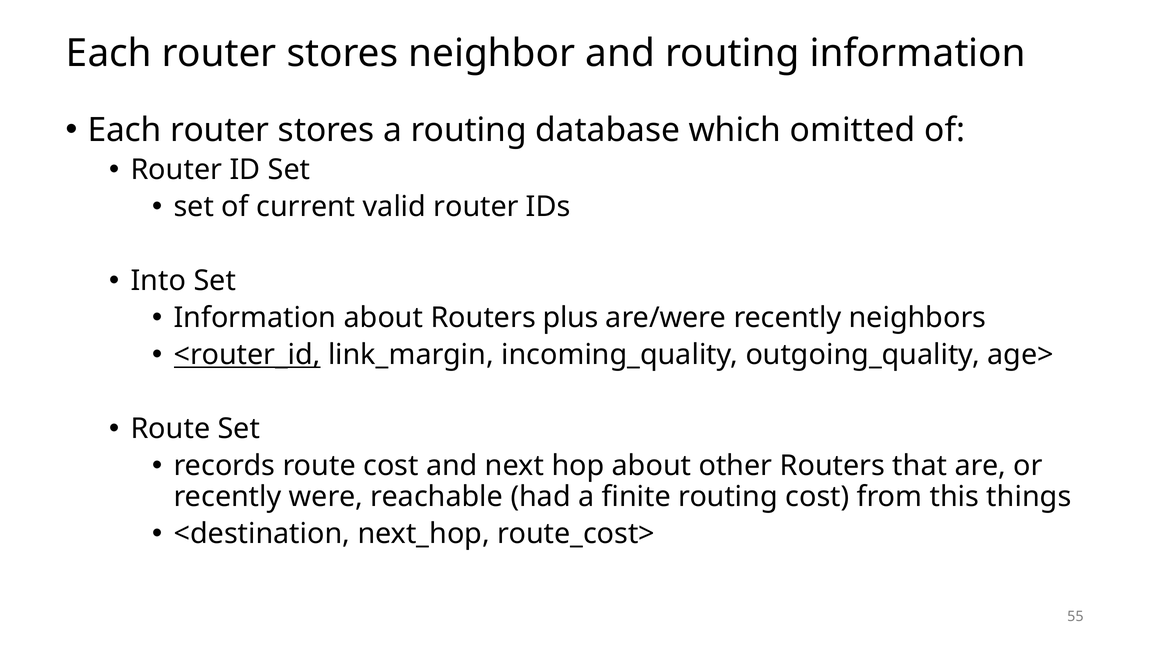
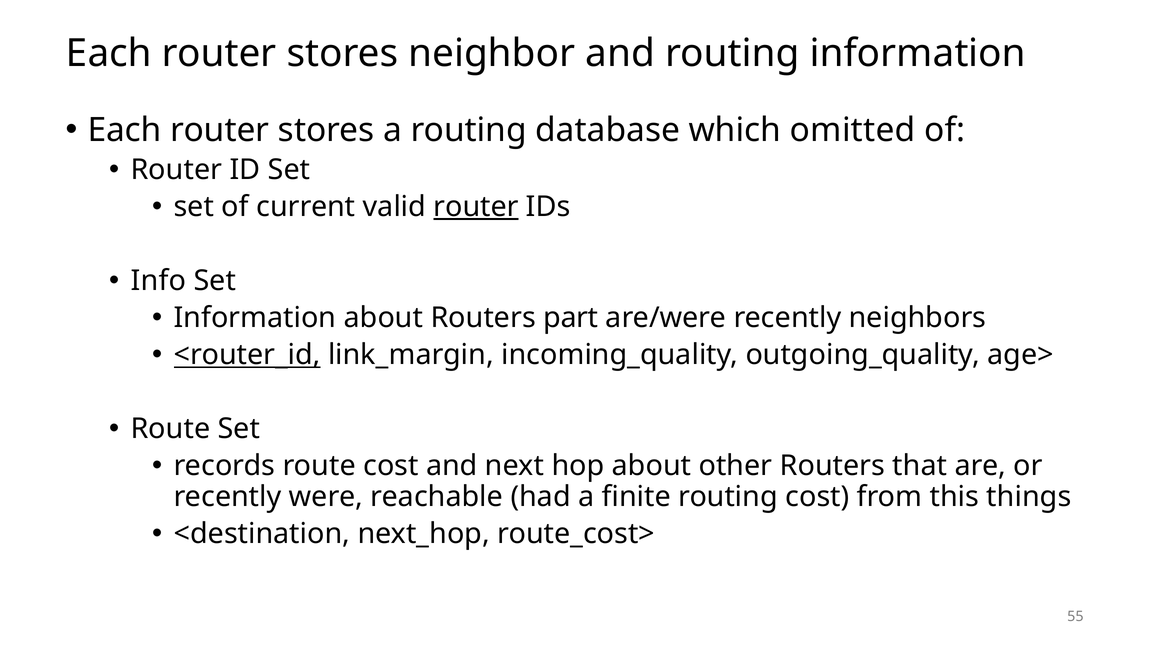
router at (476, 207) underline: none -> present
Into: Into -> Info
plus: plus -> part
